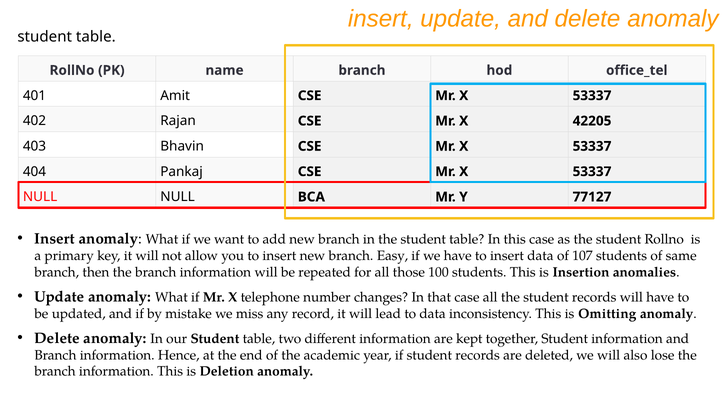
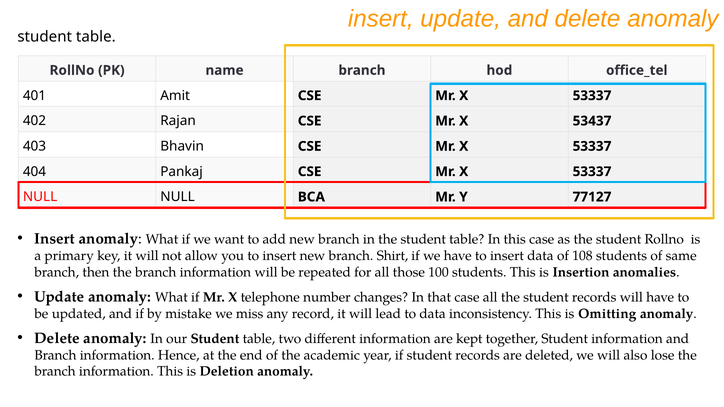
42205: 42205 -> 53437
Easy: Easy -> Shirt
107: 107 -> 108
